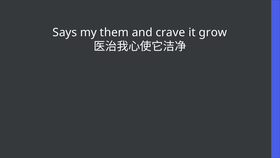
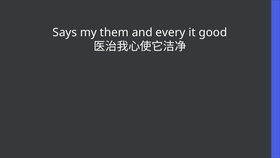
crave: crave -> every
grow: grow -> good
